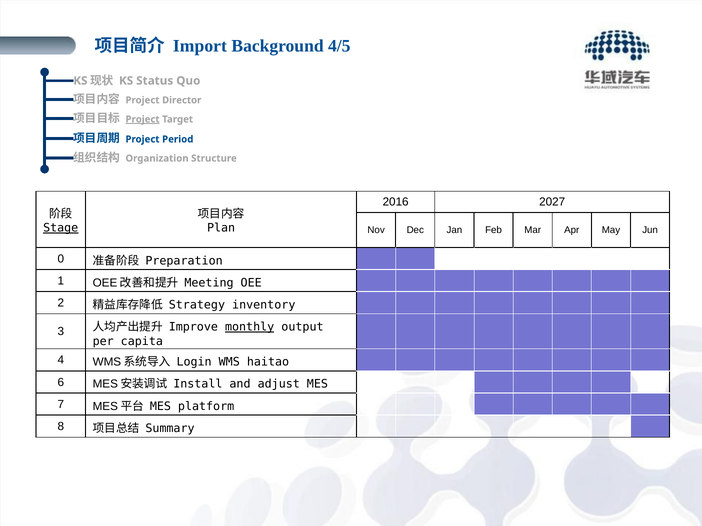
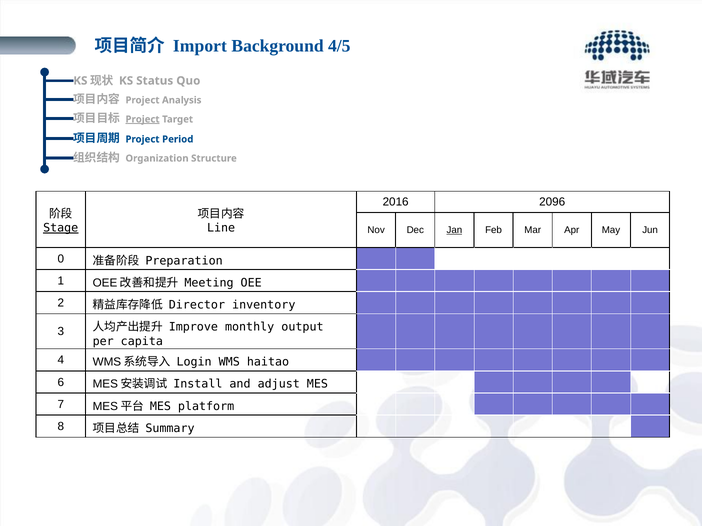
Director: Director -> Analysis
2027: 2027 -> 2096
Plan: Plan -> Line
Jan underline: none -> present
Strategy: Strategy -> Director
monthly underline: present -> none
